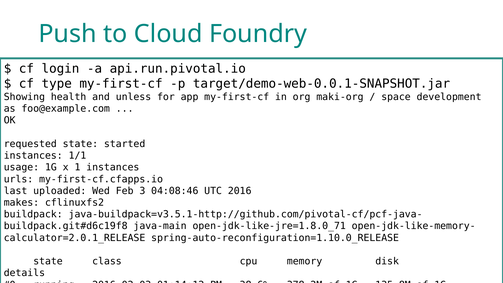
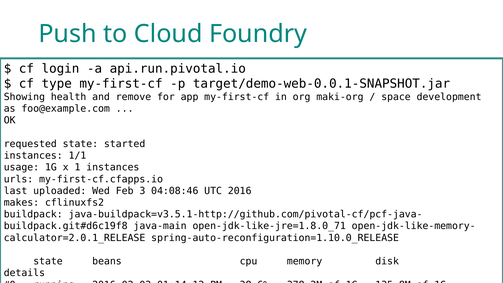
unless: unless -> remove
class: class -> beans
